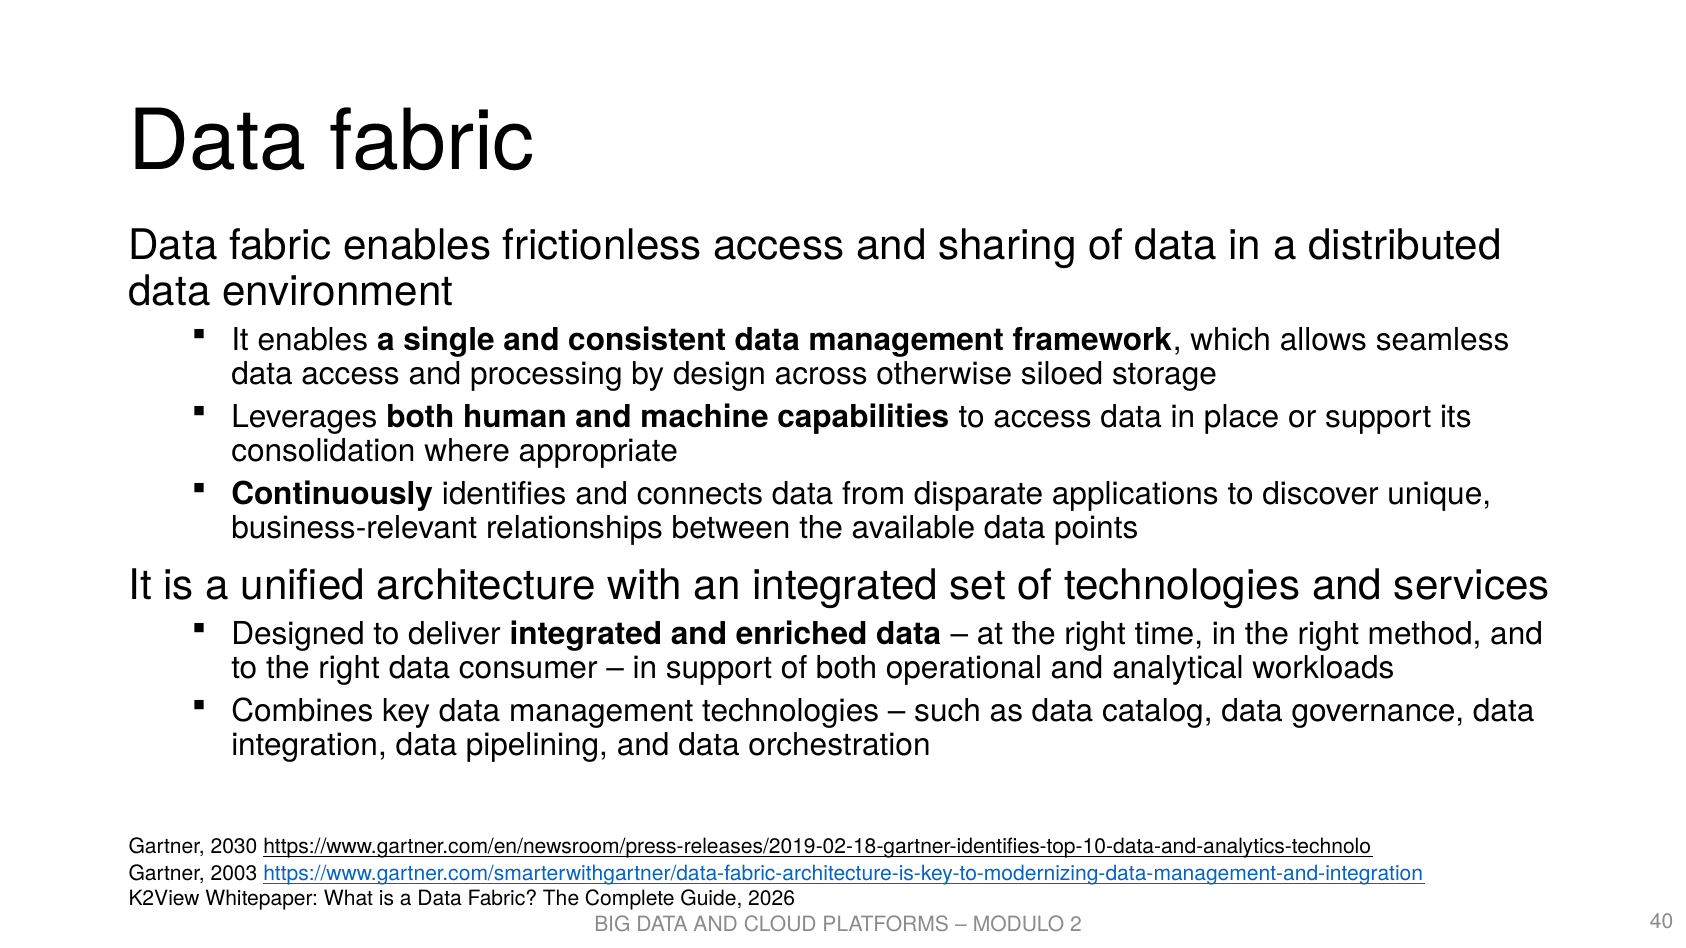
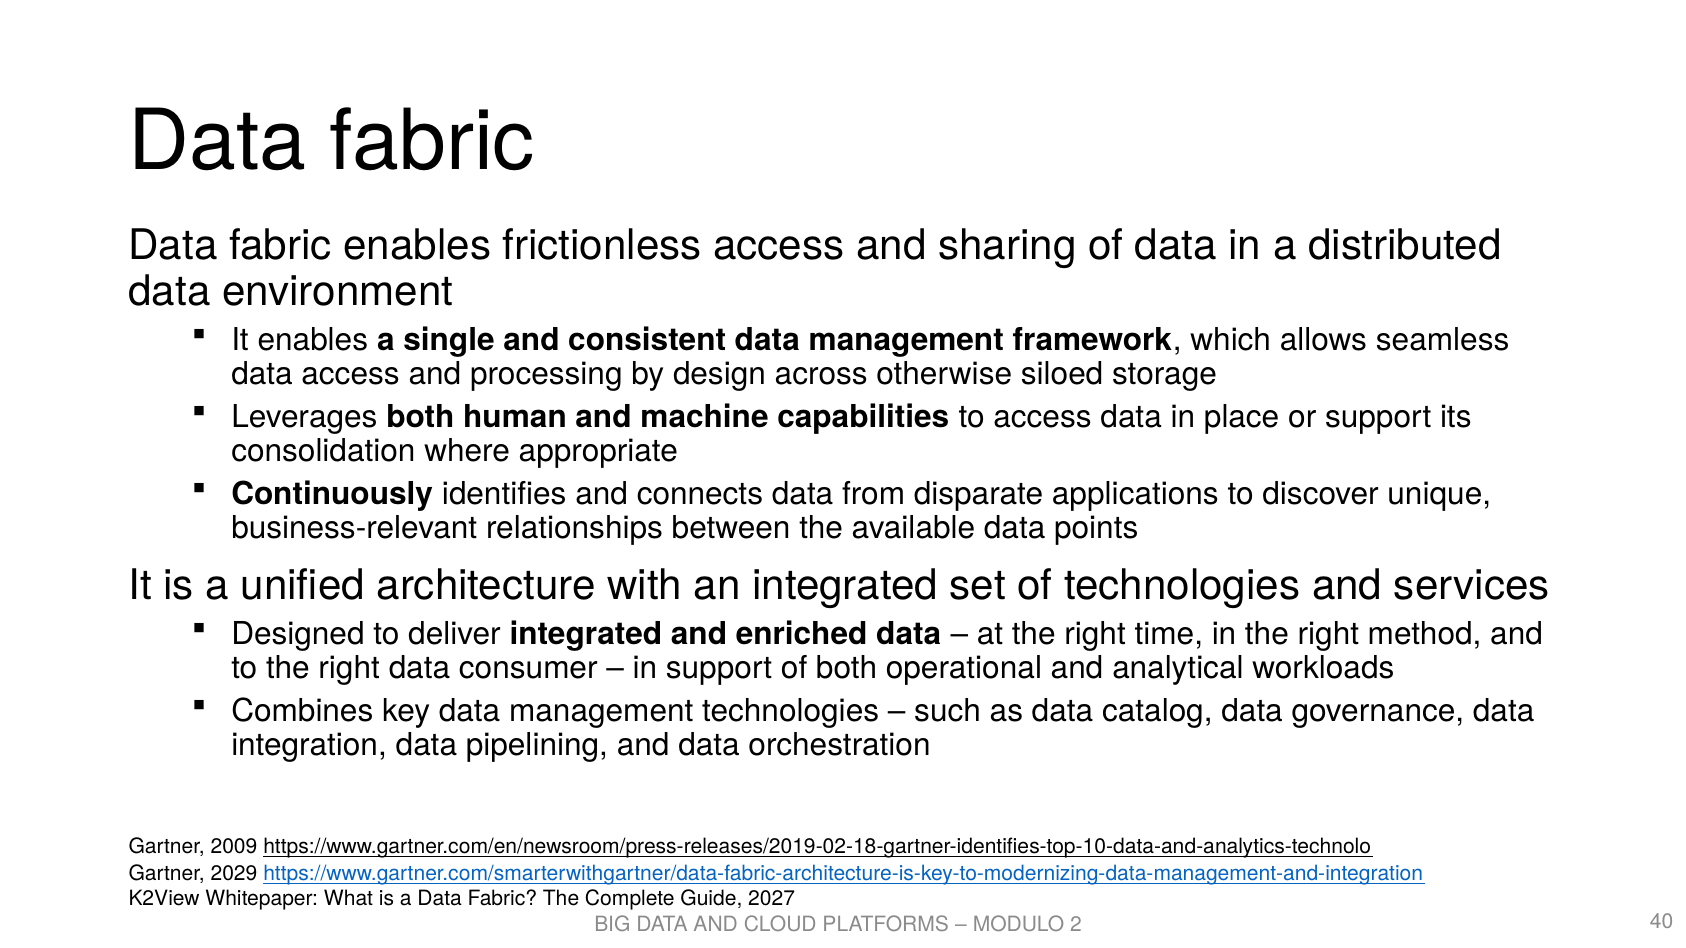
2030: 2030 -> 2009
2003: 2003 -> 2029
2026: 2026 -> 2027
